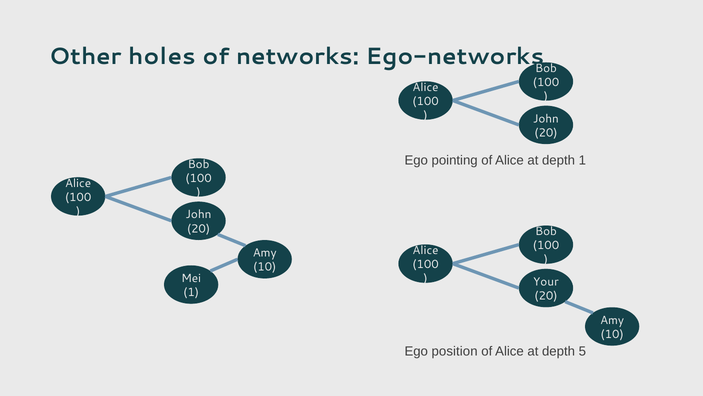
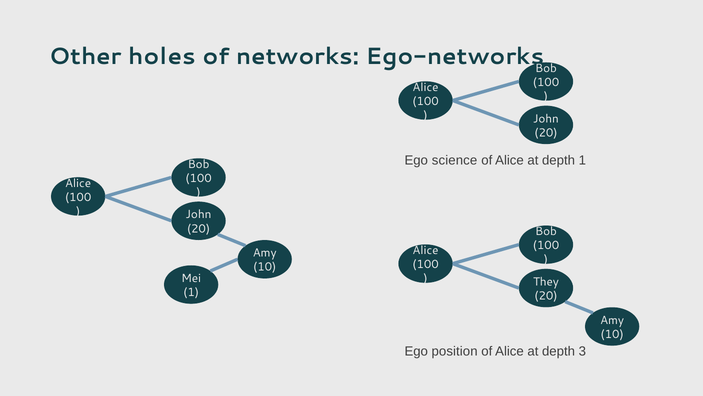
pointing: pointing -> science
Your: Your -> They
5: 5 -> 3
